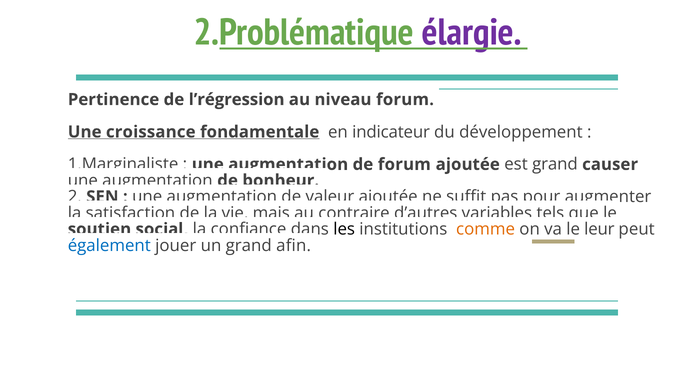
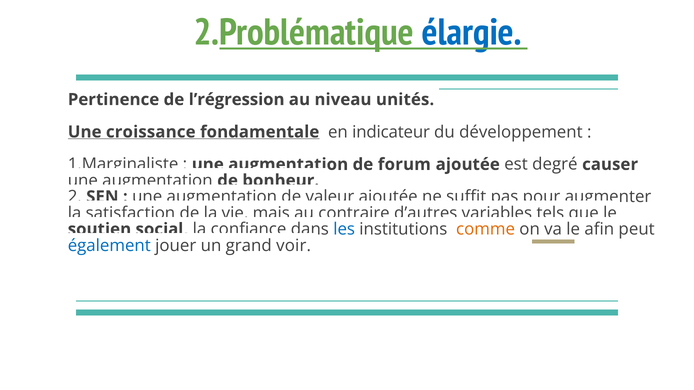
élargie colour: purple -> blue
niveau forum: forum -> unités
est grand: grand -> degré
les colour: black -> blue
leur: leur -> afin
afin: afin -> voir
